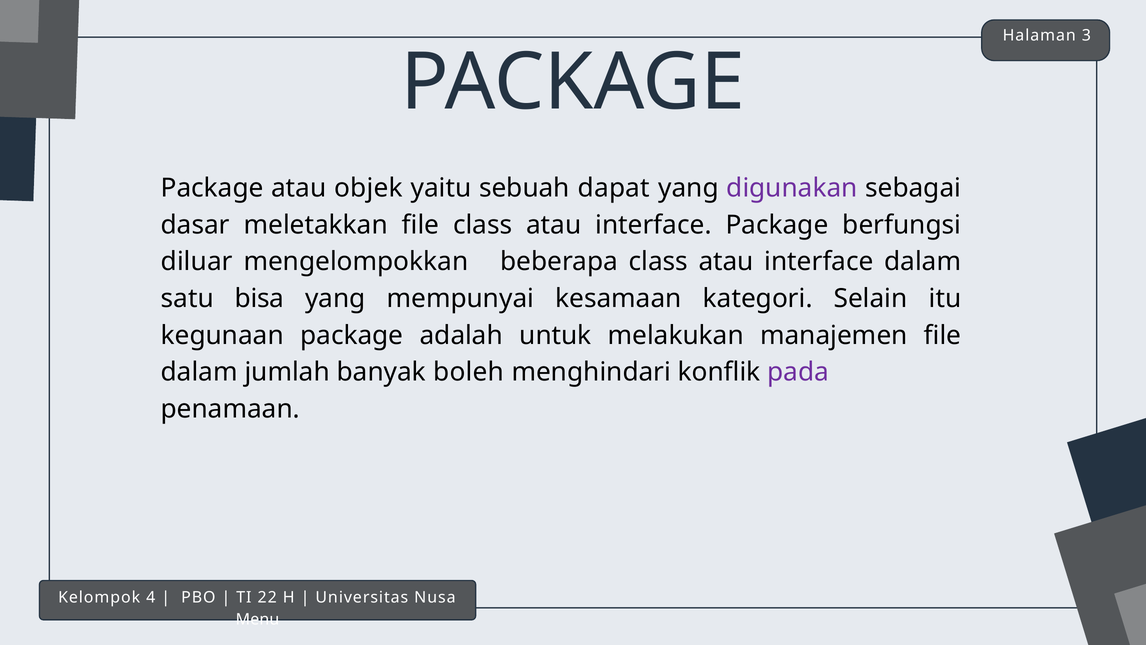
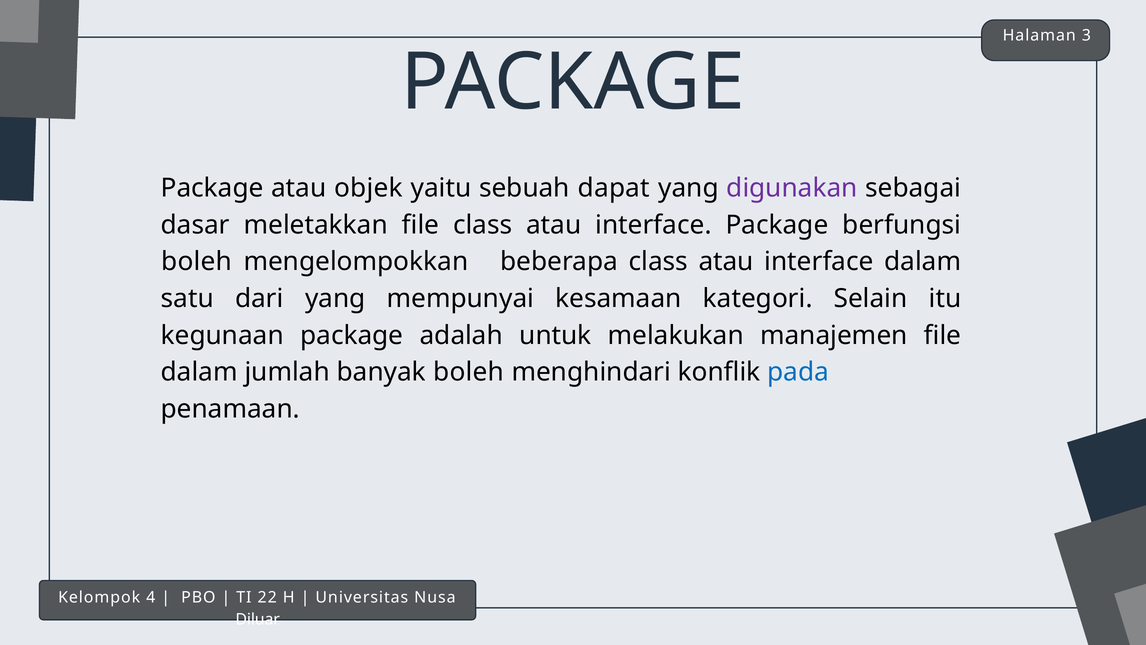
diluar at (197, 262): diluar -> boleh
bisa: bisa -> dari
pada colour: purple -> blue
Menu: Menu -> Diluar
